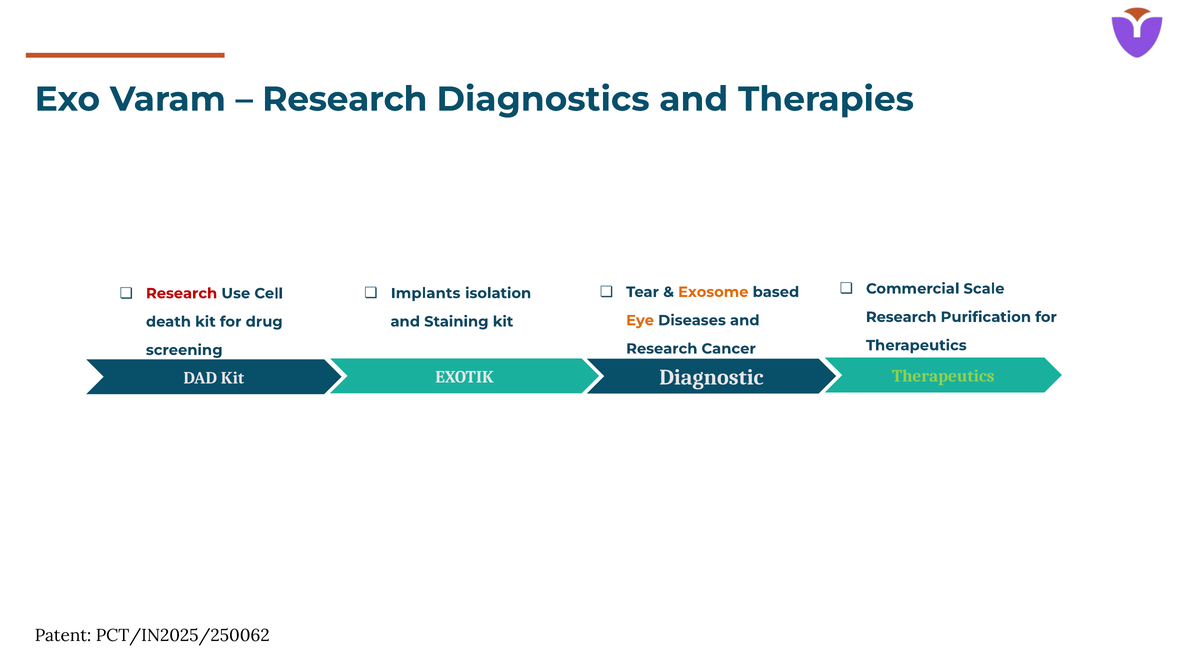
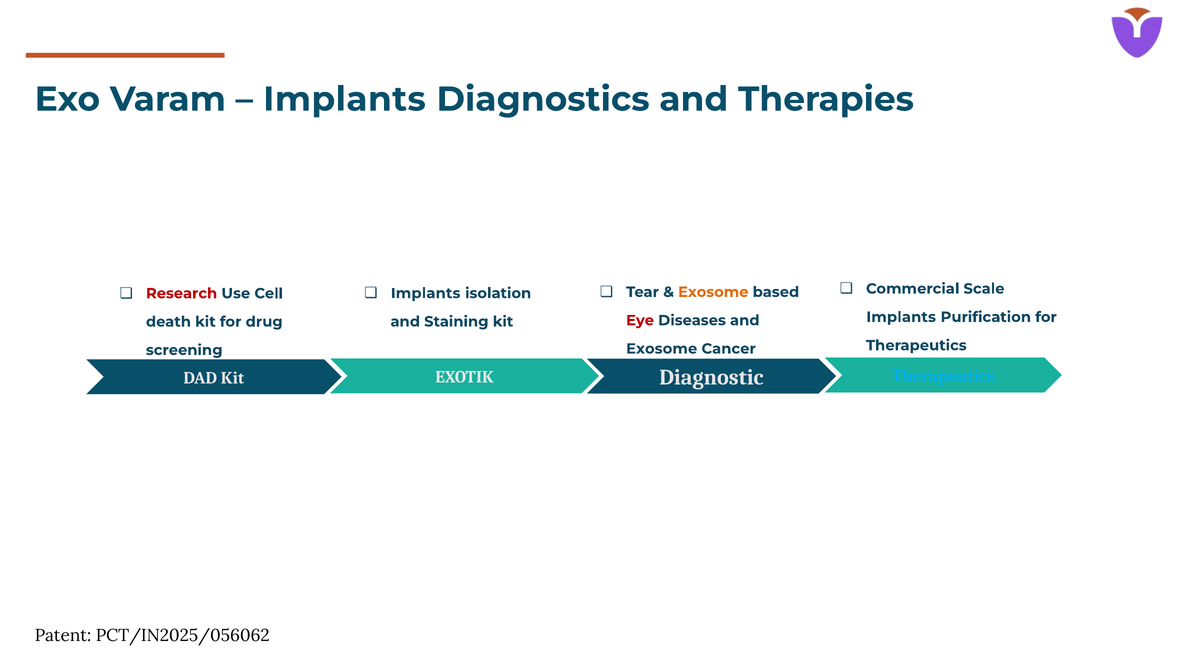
Research at (345, 99): Research -> Implants
Research at (901, 317): Research -> Implants
Eye colour: orange -> red
Research at (662, 349): Research -> Exosome
Therapeutics at (943, 376) colour: light green -> light blue
PCT/IN2025/250062: PCT/IN2025/250062 -> PCT/IN2025/056062
